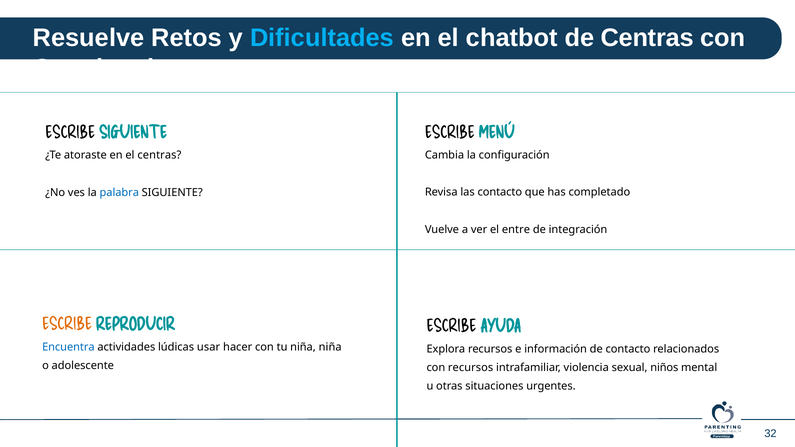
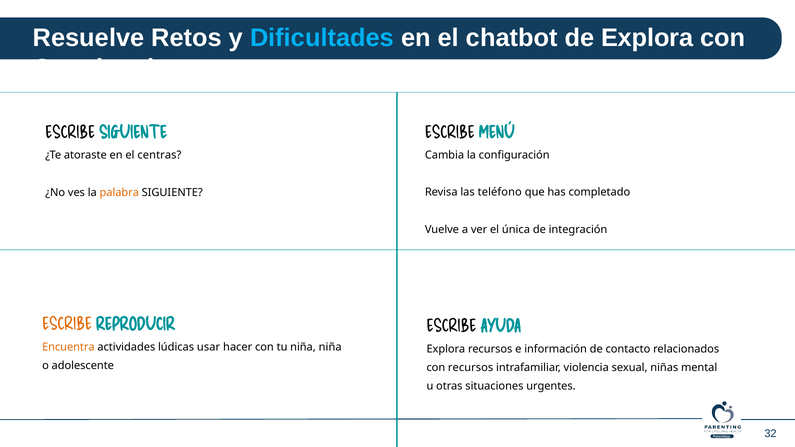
de Centras: Centras -> Explora
palabra colour: blue -> orange
las contacto: contacto -> teléfono
entre: entre -> única
Encuentra colour: blue -> orange
niños: niños -> niñas
